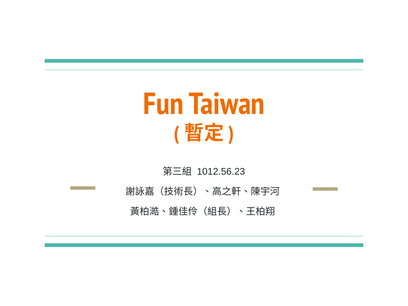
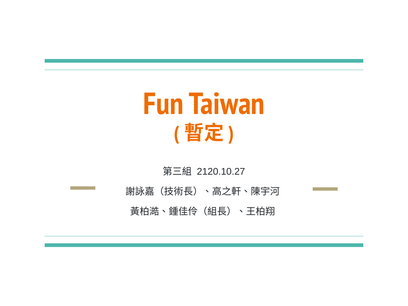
1012.56.23: 1012.56.23 -> 2120.10.27
